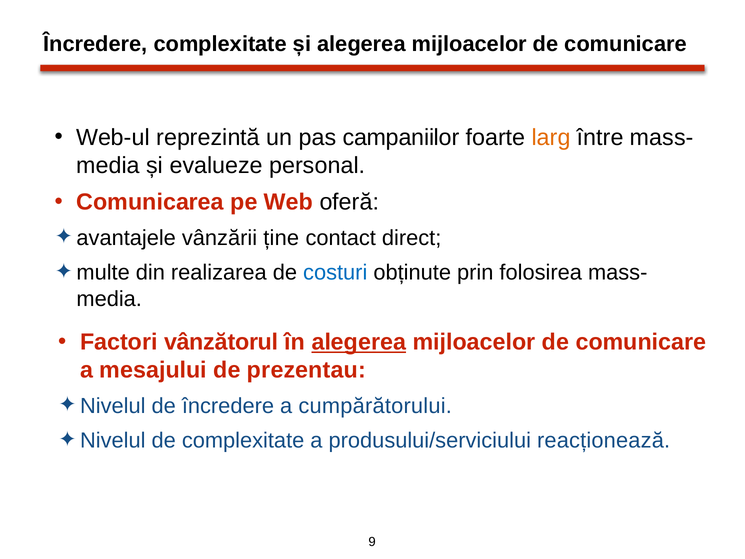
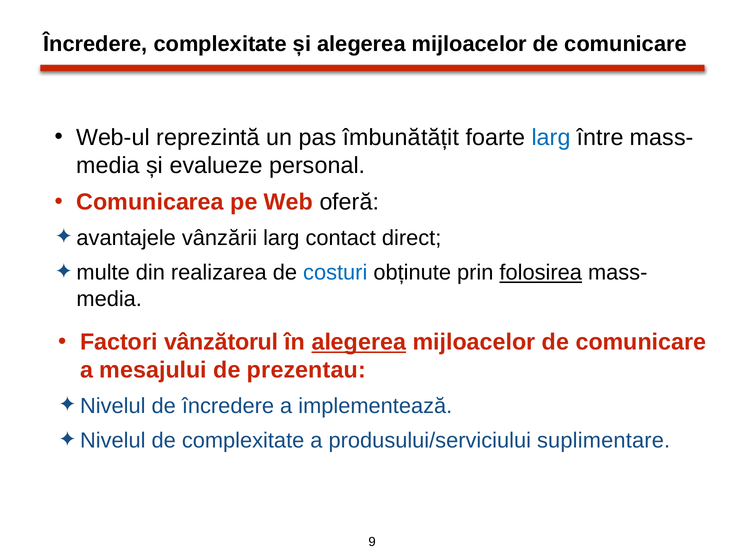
campaniilor: campaniilor -> îmbunătățit
larg at (551, 137) colour: orange -> blue
vânzării ține: ține -> larg
folosirea underline: none -> present
cumpărătorului: cumpărătorului -> implementează
reacționează: reacționează -> suplimentare
